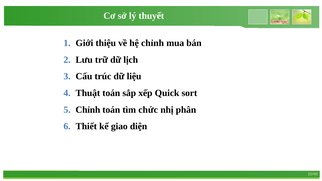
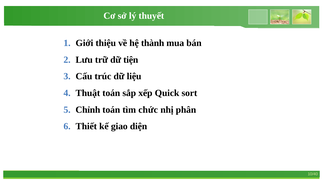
hệ chỉnh: chỉnh -> thành
lịch: lịch -> tiện
